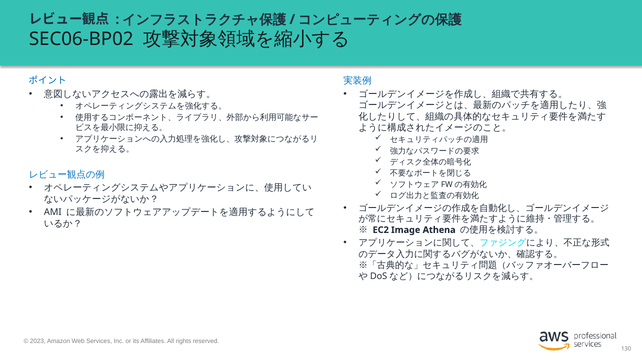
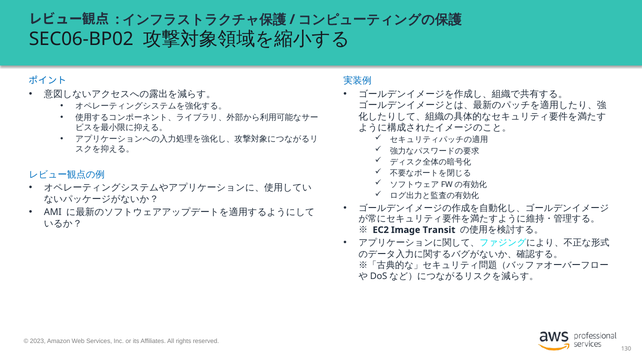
Athena: Athena -> Transit
